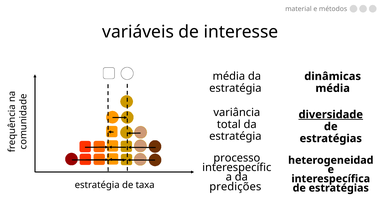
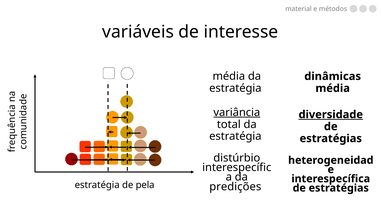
variância underline: none -> present
processo: processo -> distúrbio
taxa: taxa -> pela
